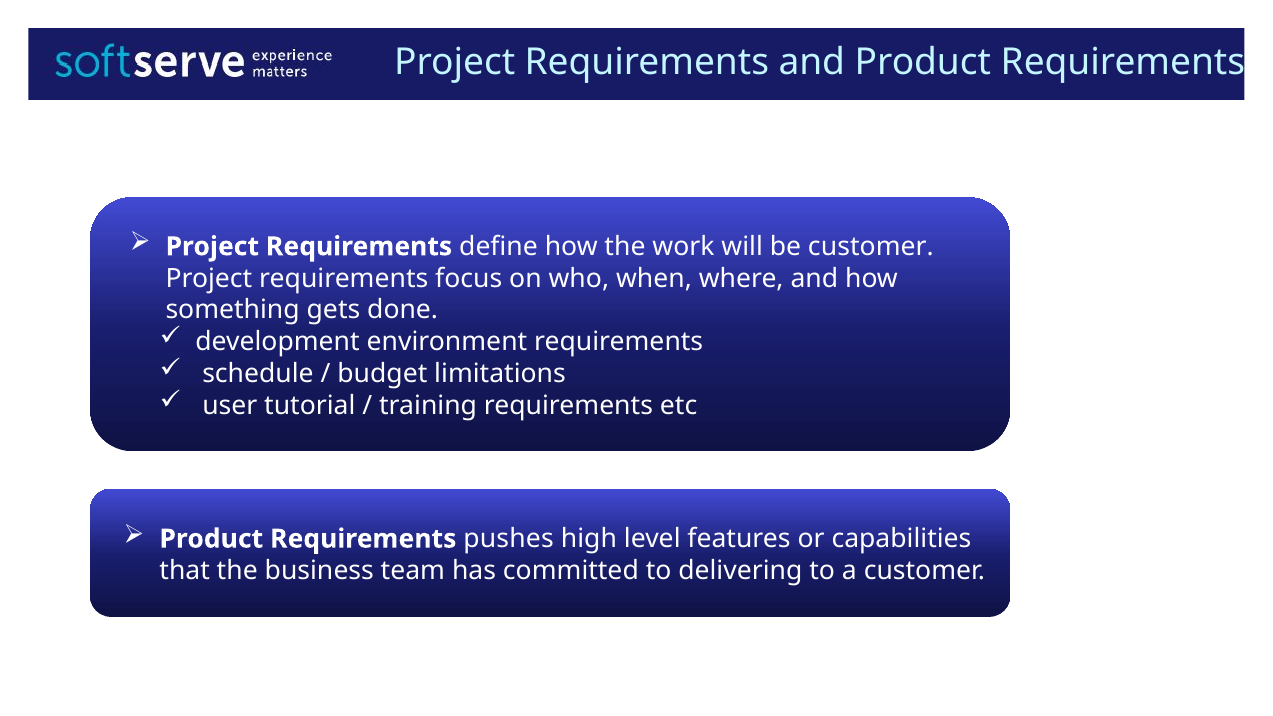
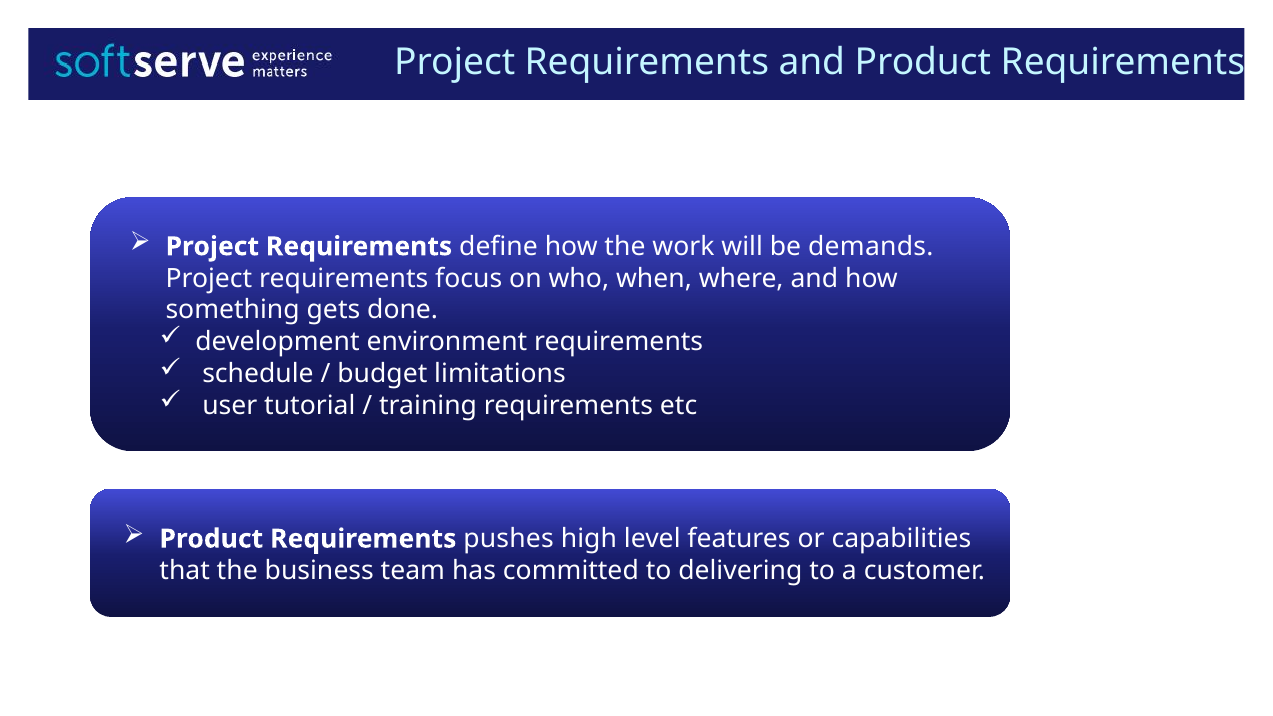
be customer: customer -> demands
